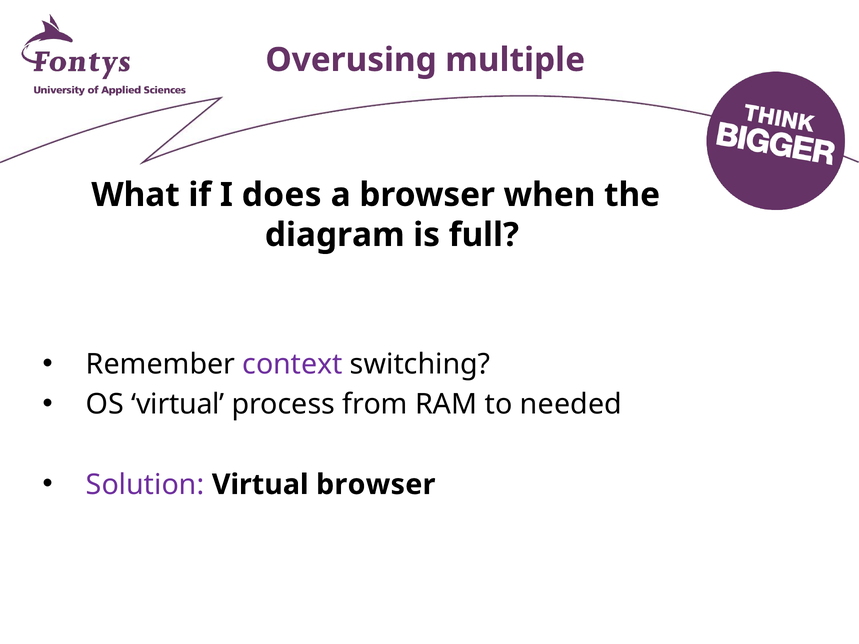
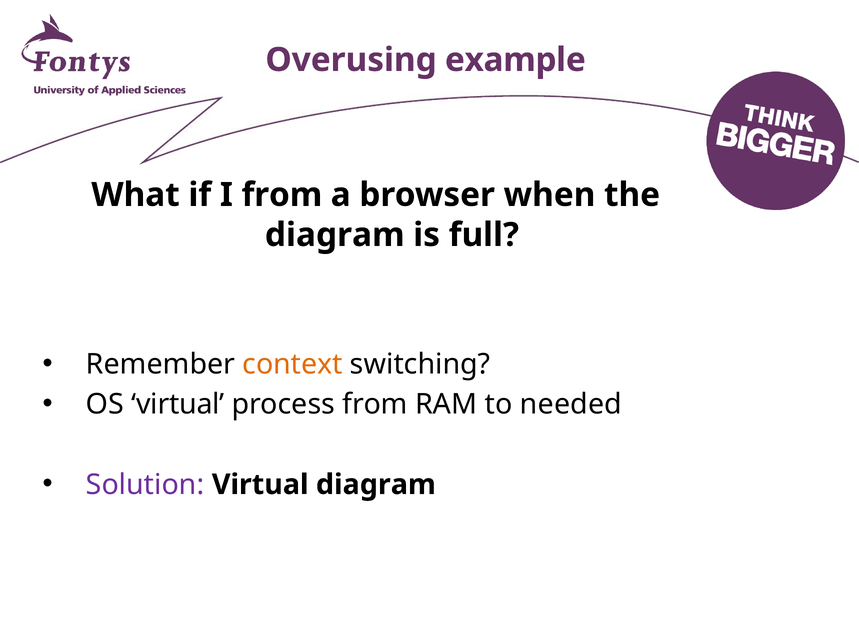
multiple: multiple -> example
I does: does -> from
context colour: purple -> orange
Virtual browser: browser -> diagram
